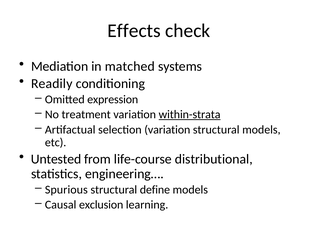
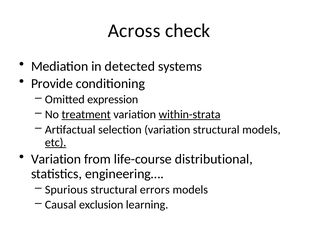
Effects: Effects -> Across
matched: matched -> detected
Readily: Readily -> Provide
treatment underline: none -> present
etc underline: none -> present
Untested at (56, 159): Untested -> Variation
define: define -> errors
